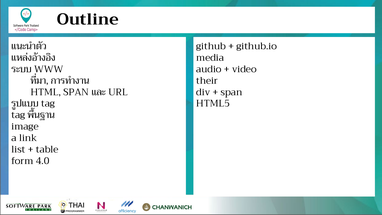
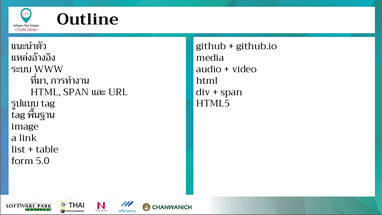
their at (207, 81): their -> html
4.0: 4.0 -> 5.0
